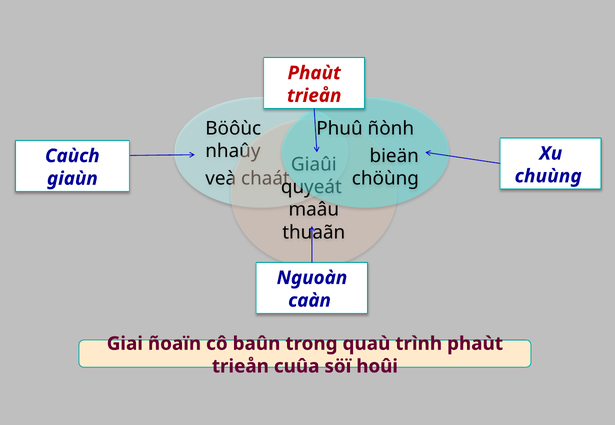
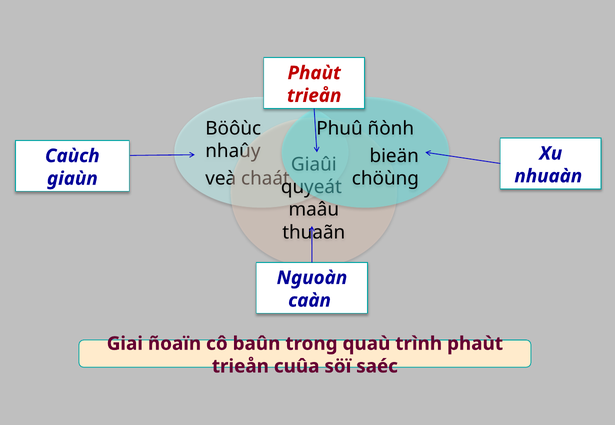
chuùng: chuùng -> nhuaàn
hoûi: hoûi -> saéc
